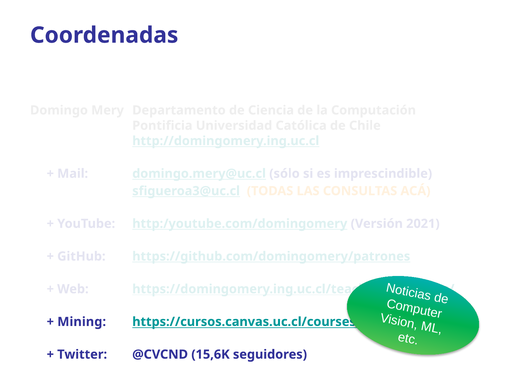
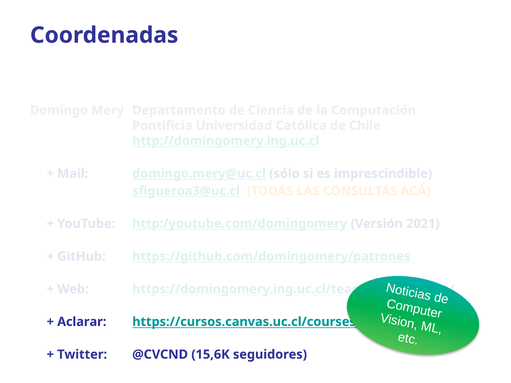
Mining: Mining -> Aclarar
